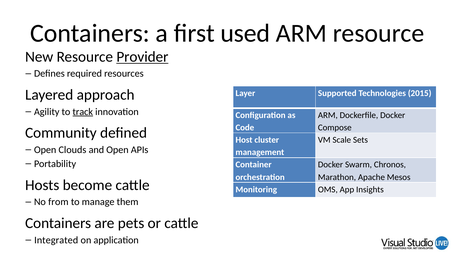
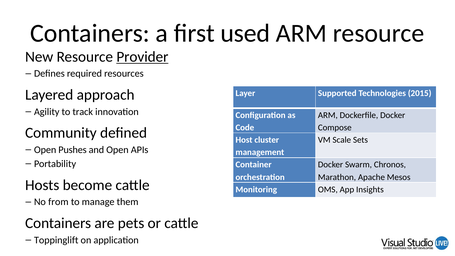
track underline: present -> none
Clouds: Clouds -> Pushes
Integrated: Integrated -> Toppinglift
